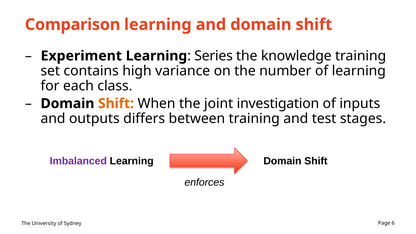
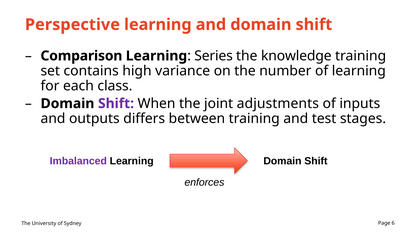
Comparison: Comparison -> Perspective
Experiment: Experiment -> Comparison
Shift at (116, 104) colour: orange -> purple
investigation: investigation -> adjustments
